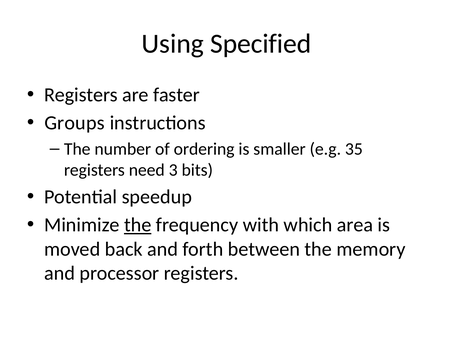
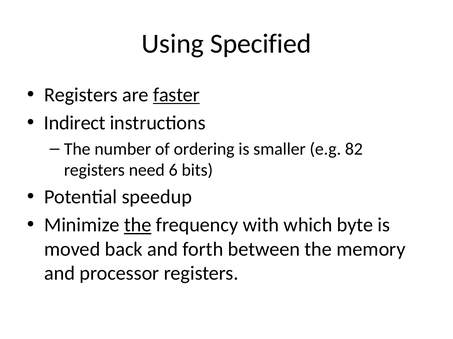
faster underline: none -> present
Groups: Groups -> Indirect
35: 35 -> 82
3: 3 -> 6
area: area -> byte
